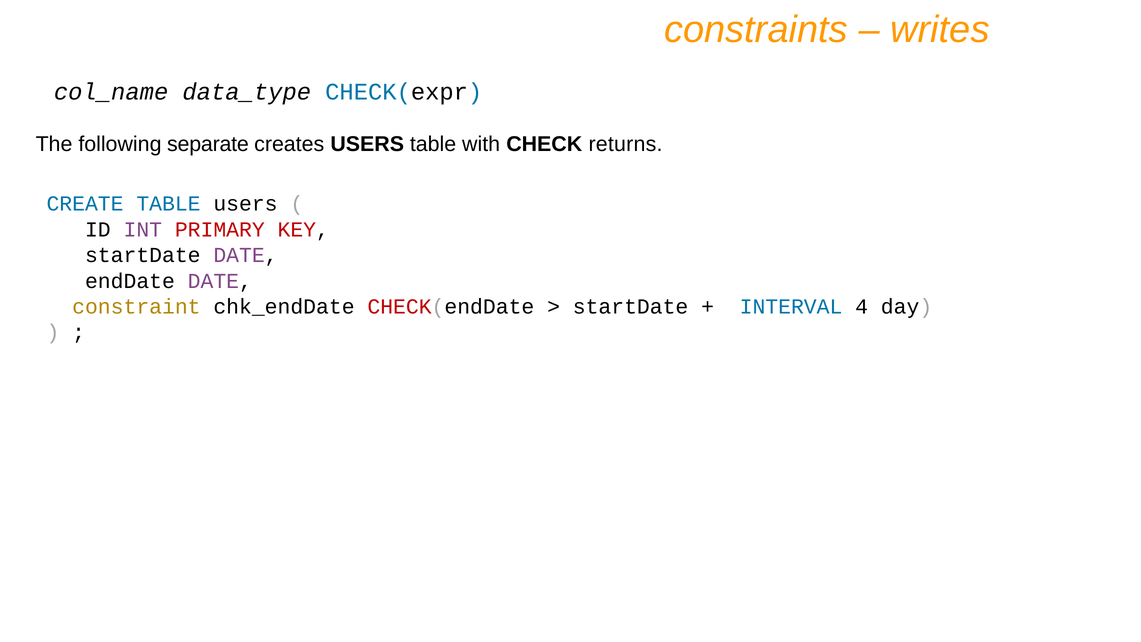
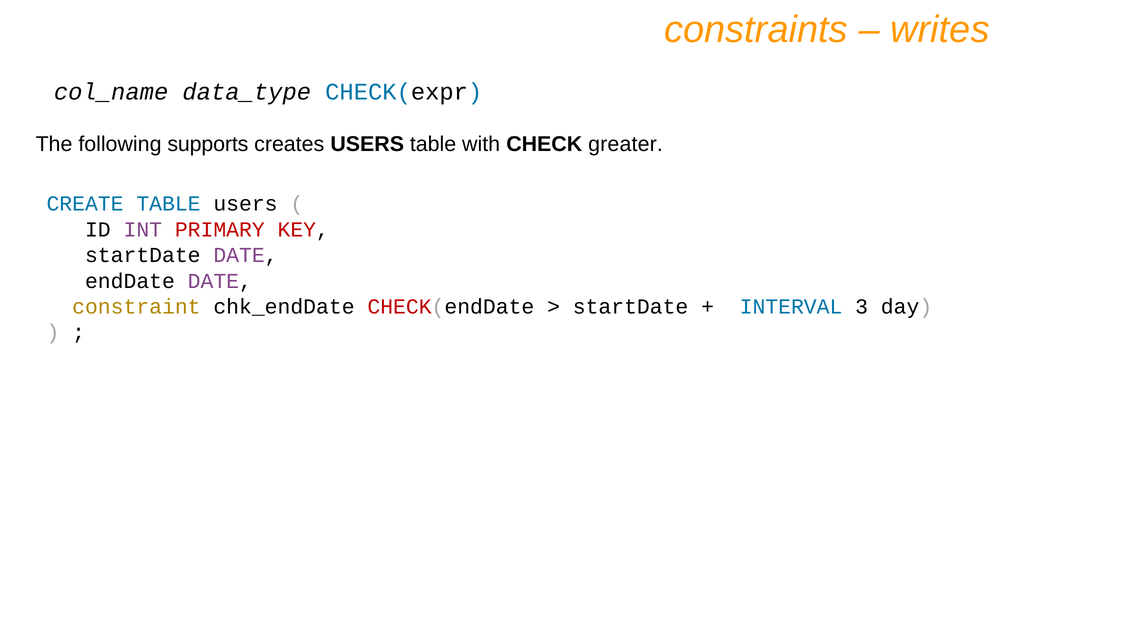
separate: separate -> supports
returns: returns -> greater
4: 4 -> 3
